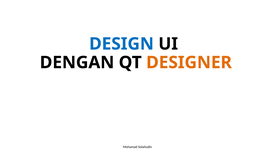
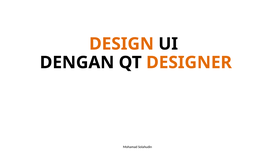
DESIGN colour: blue -> orange
